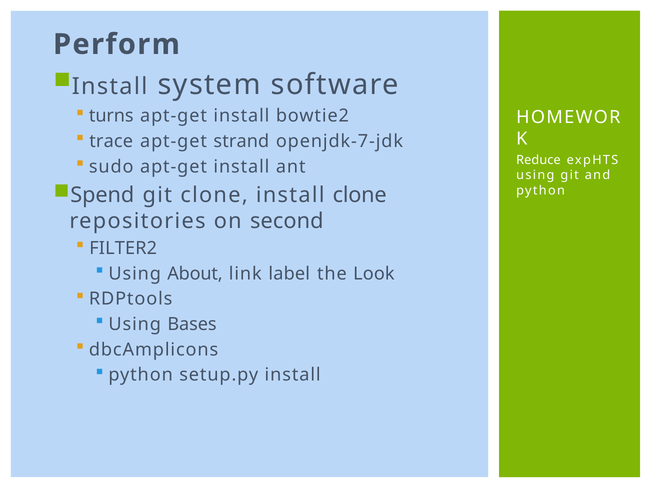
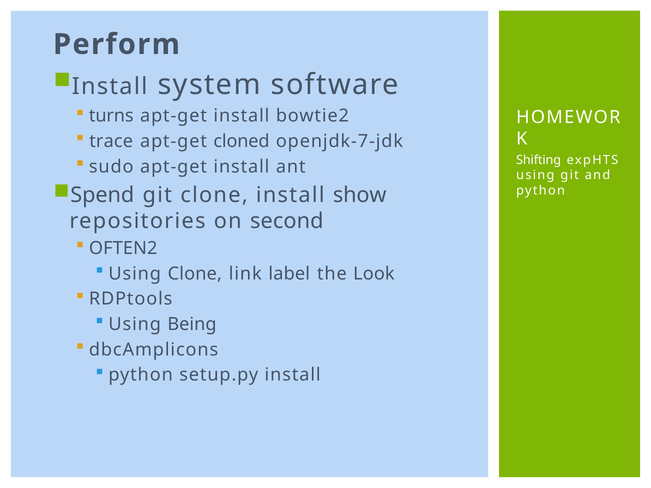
strand: strand -> cloned
Reduce: Reduce -> Shifting
install clone: clone -> show
FILTER2: FILTER2 -> OFTEN2
Using About: About -> Clone
Bases: Bases -> Being
